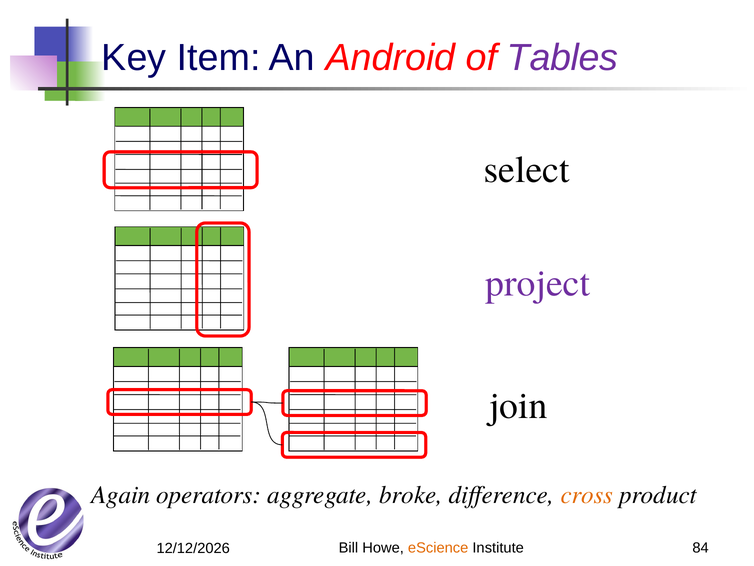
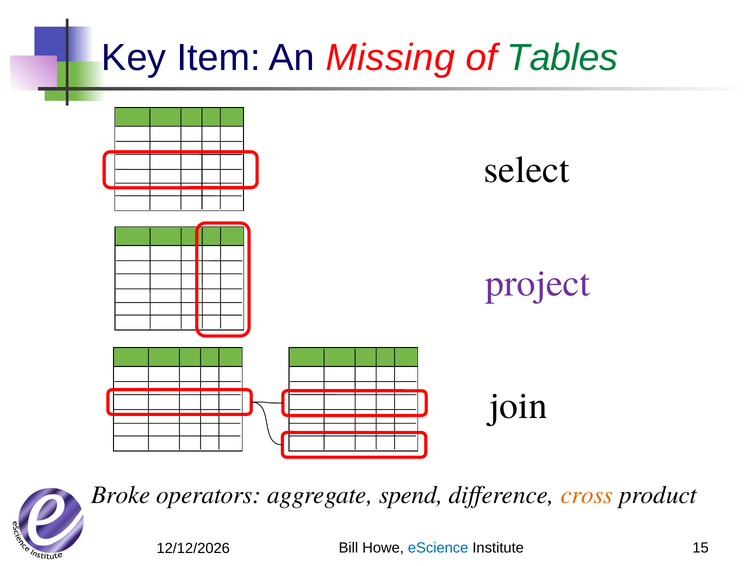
Android: Android -> Missing
Tables colour: purple -> green
Again: Again -> Broke
broke: broke -> spend
eScience colour: orange -> blue
84: 84 -> 15
